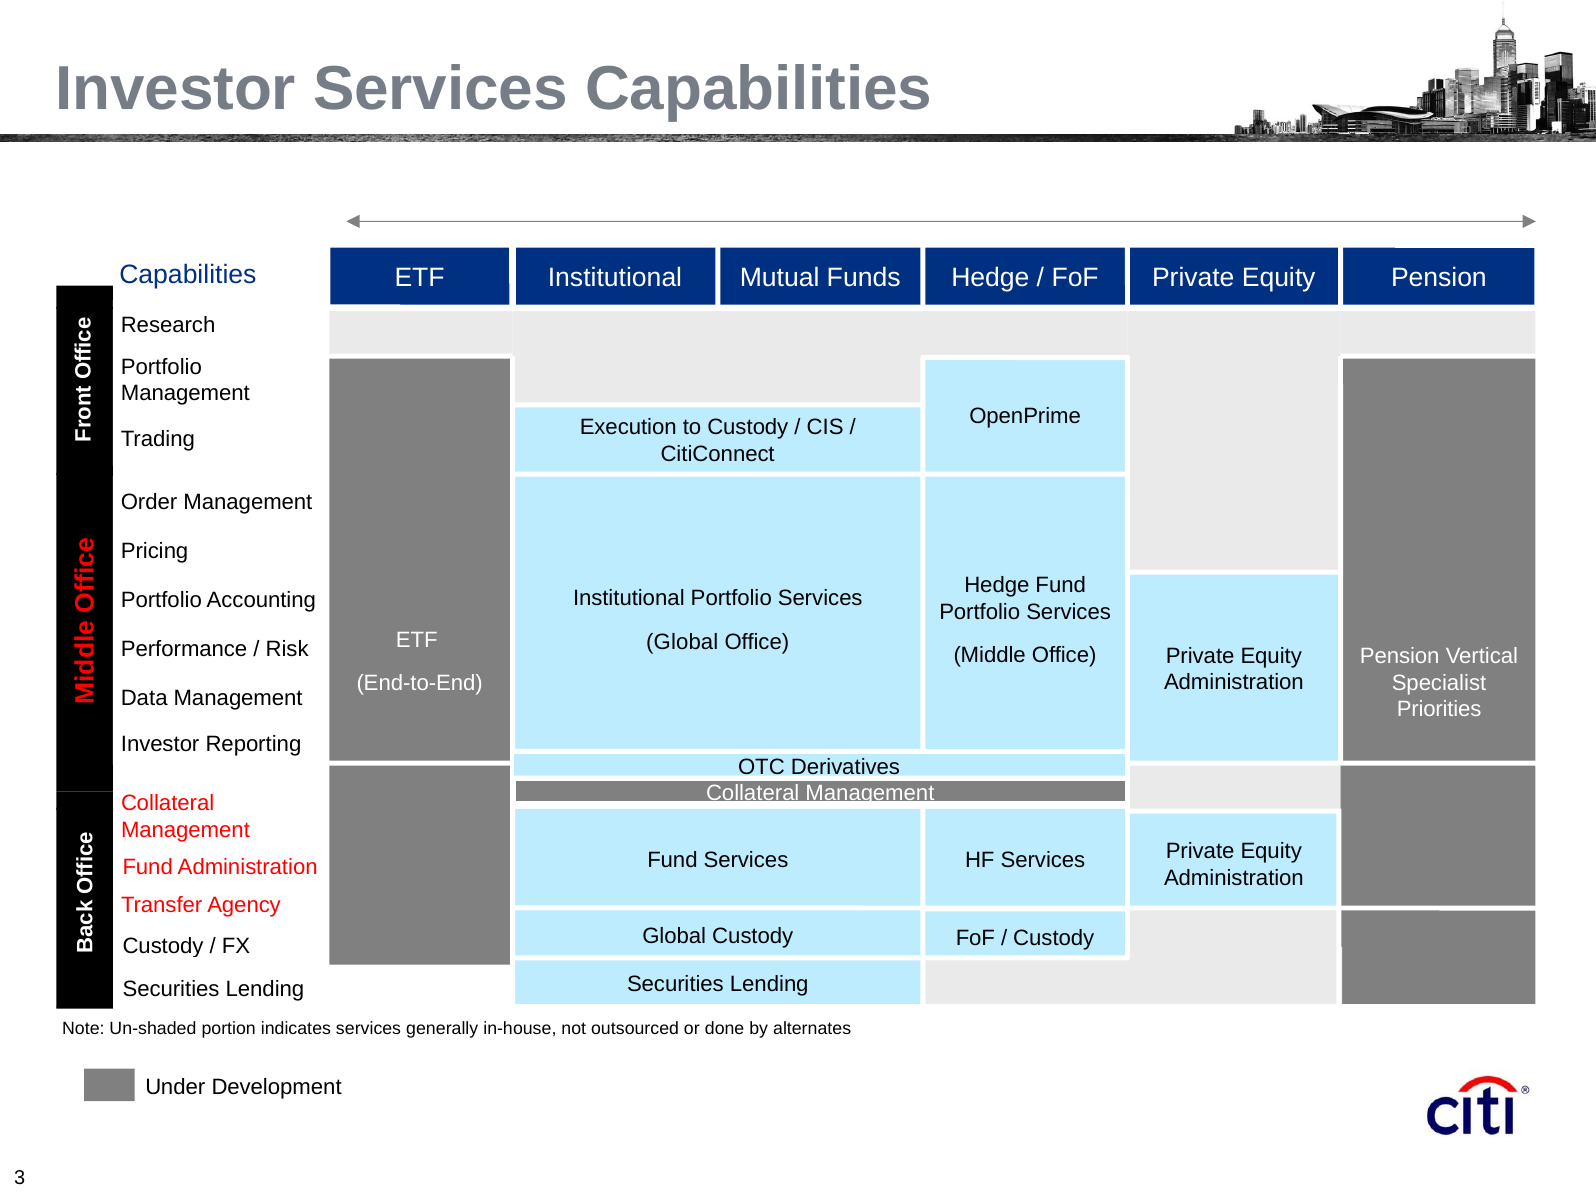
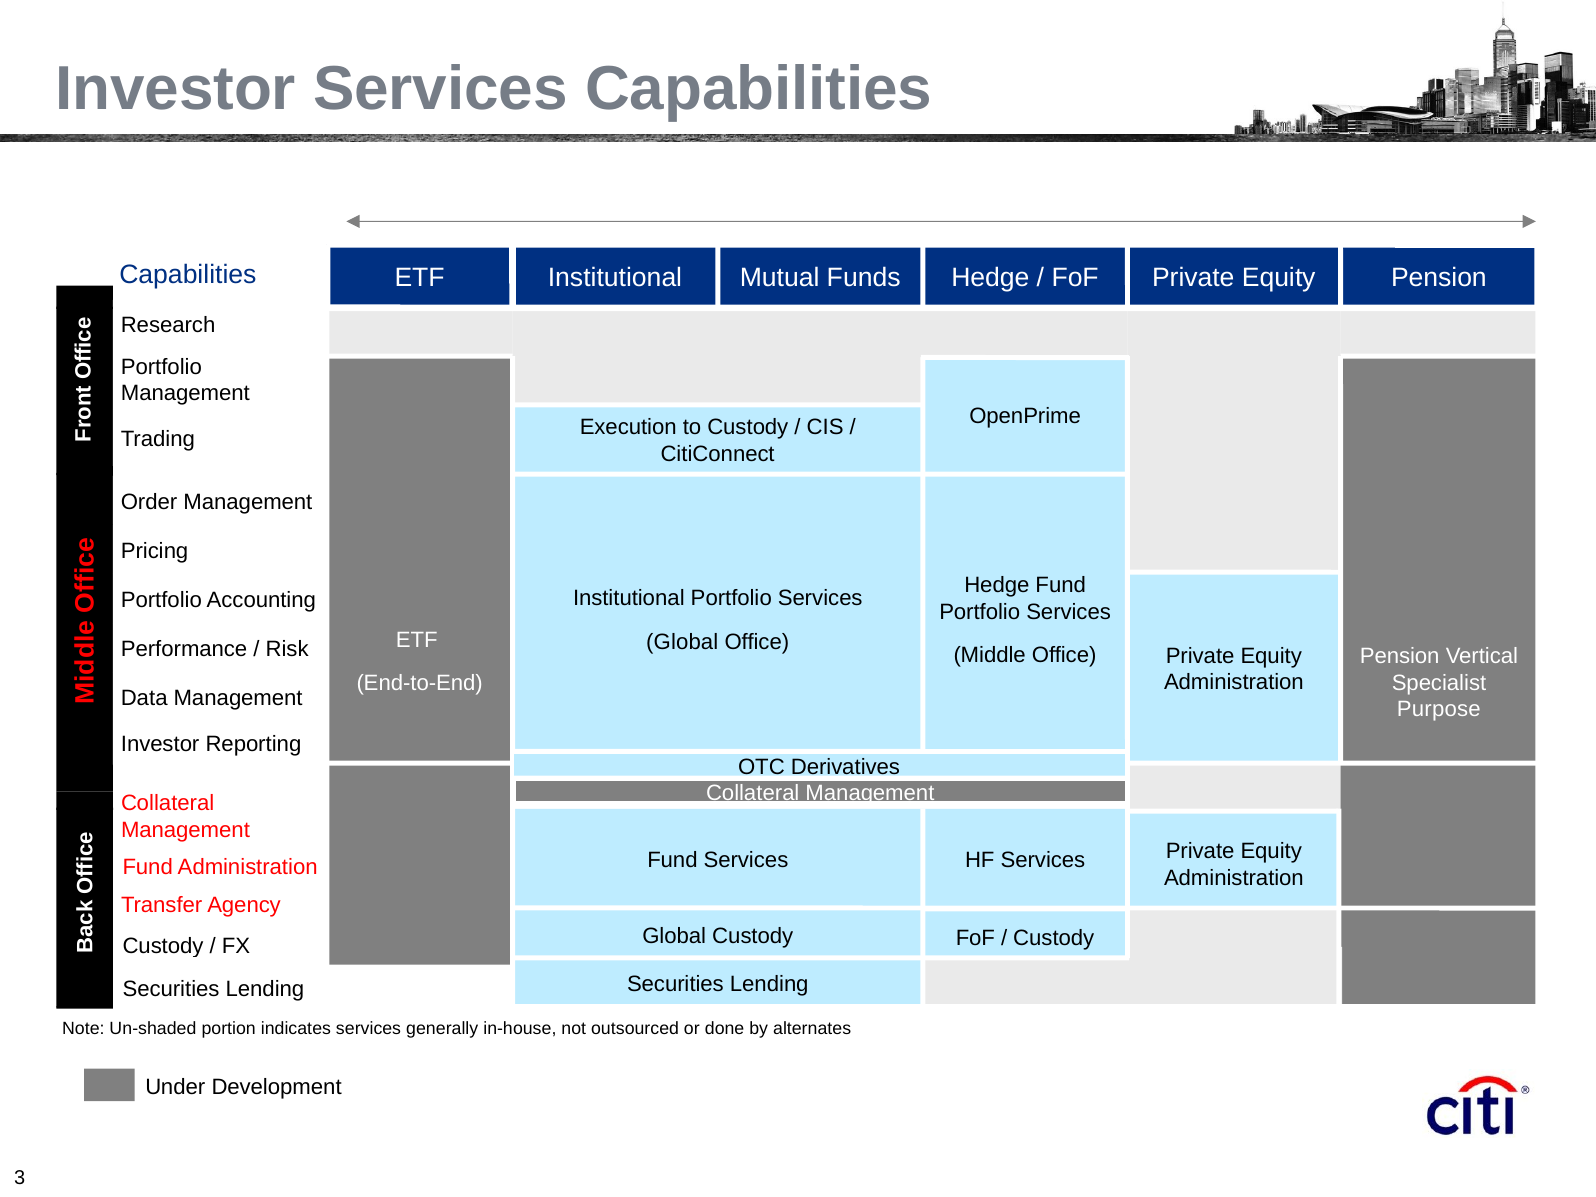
Priorities: Priorities -> Purpose
